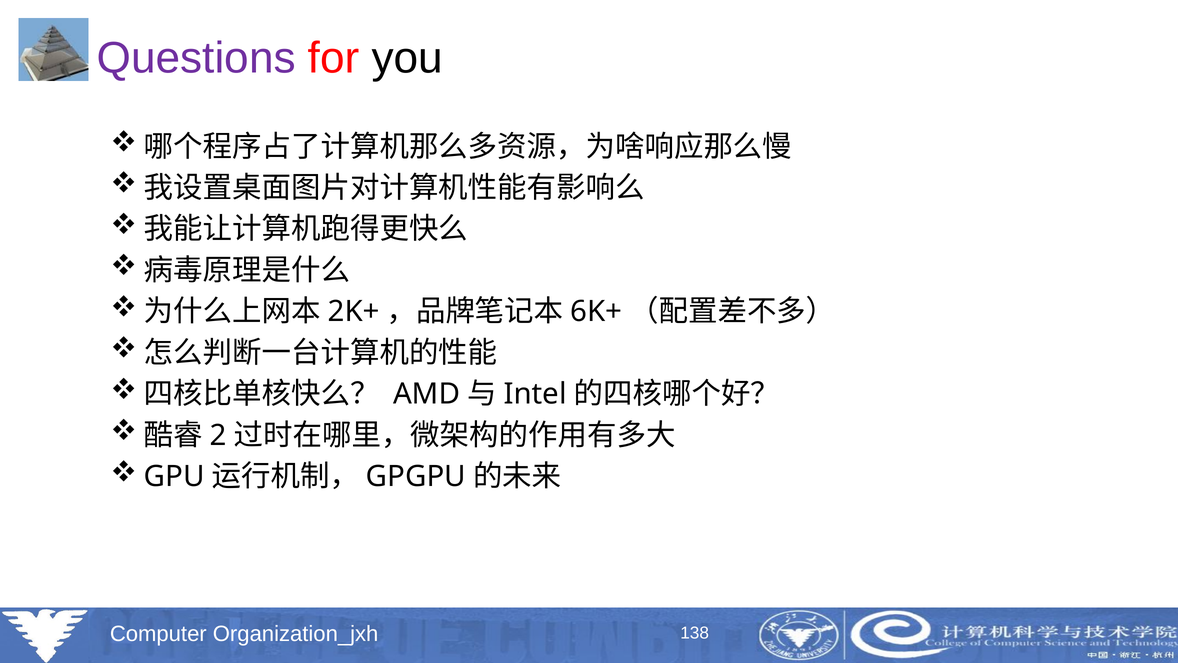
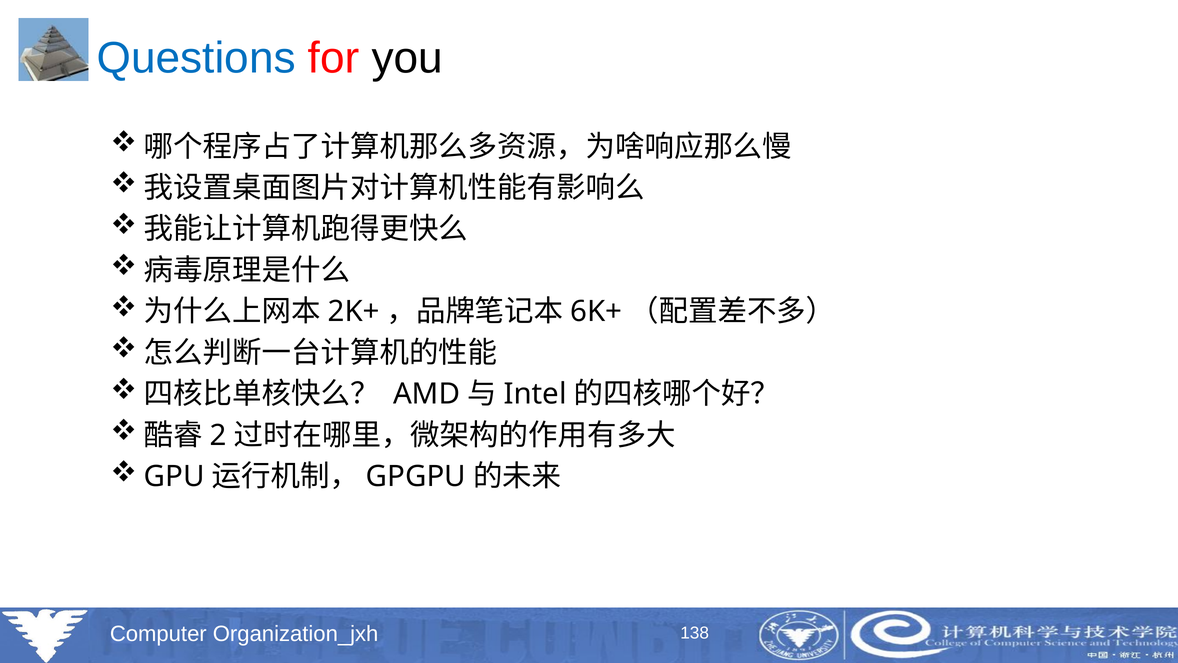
Questions colour: purple -> blue
